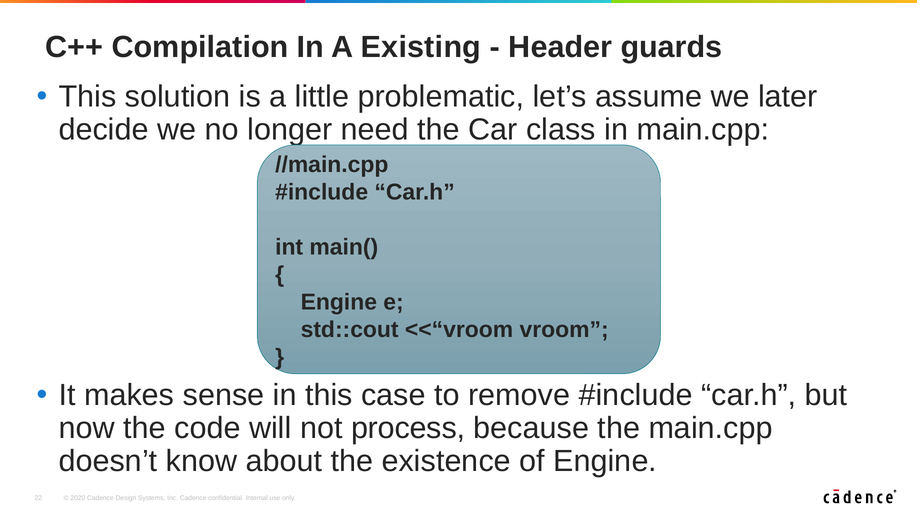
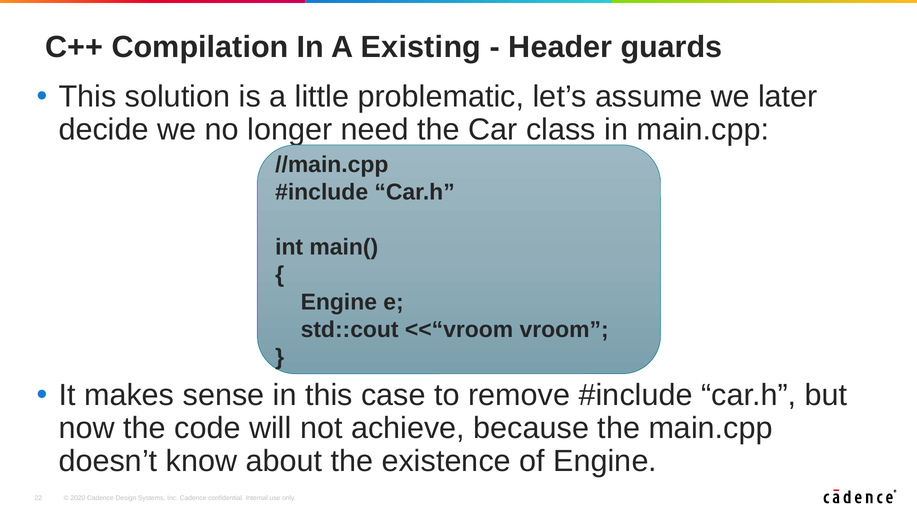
process: process -> achieve
